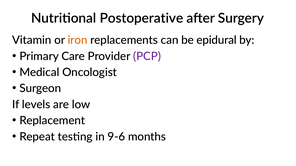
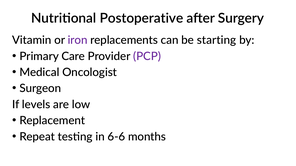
iron colour: orange -> purple
epidural: epidural -> starting
9-6: 9-6 -> 6-6
